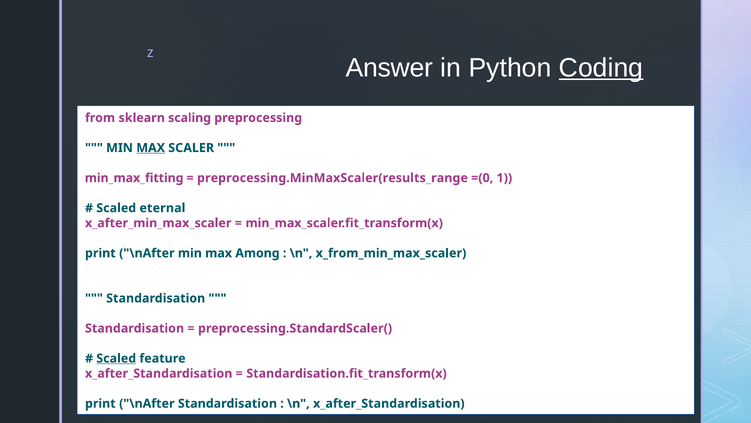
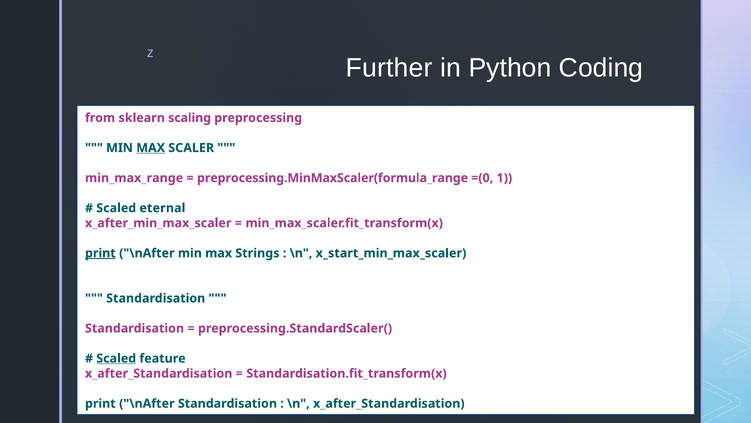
Answer: Answer -> Further
Coding underline: present -> none
min_max_fitting: min_max_fitting -> min_max_range
preprocessing.MinMaxScaler(results_range: preprocessing.MinMaxScaler(results_range -> preprocessing.MinMaxScaler(formula_range
print at (100, 253) underline: none -> present
Among: Among -> Strings
x_from_min_max_scaler: x_from_min_max_scaler -> x_start_min_max_scaler
